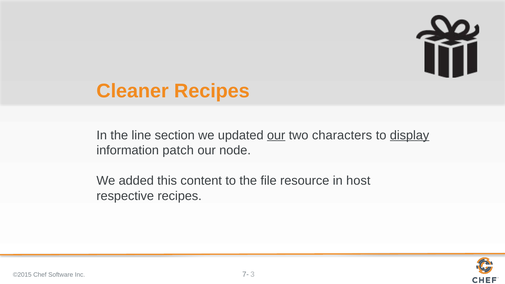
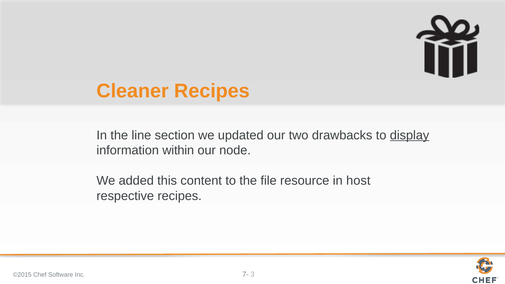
our at (276, 135) underline: present -> none
characters: characters -> drawbacks
patch: patch -> within
